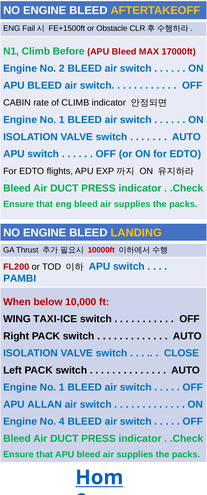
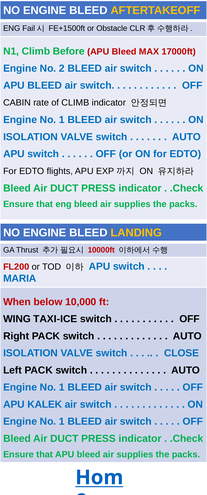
PAMBI: PAMBI -> MARIA
ALLAN: ALLAN -> KALEK
4 at (62, 422): 4 -> 1
